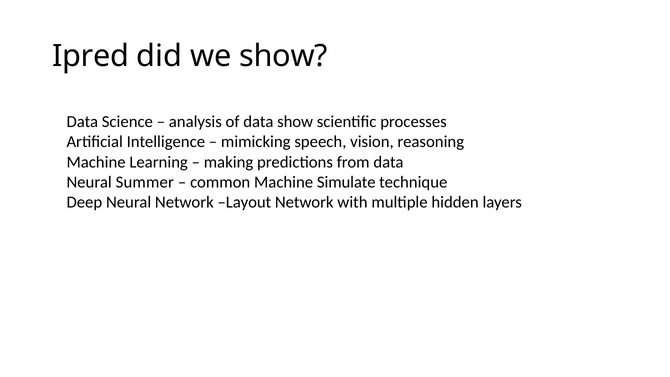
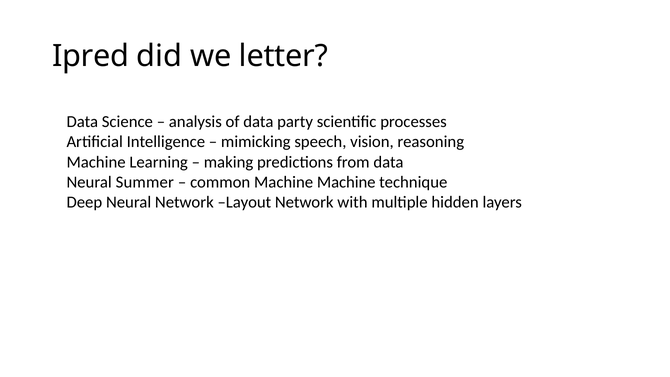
we show: show -> letter
data show: show -> party
Machine Simulate: Simulate -> Machine
